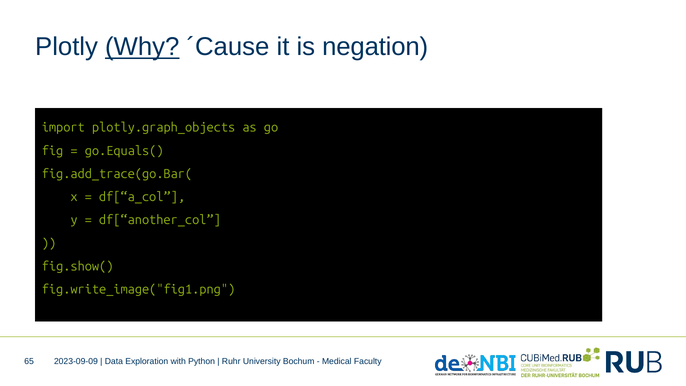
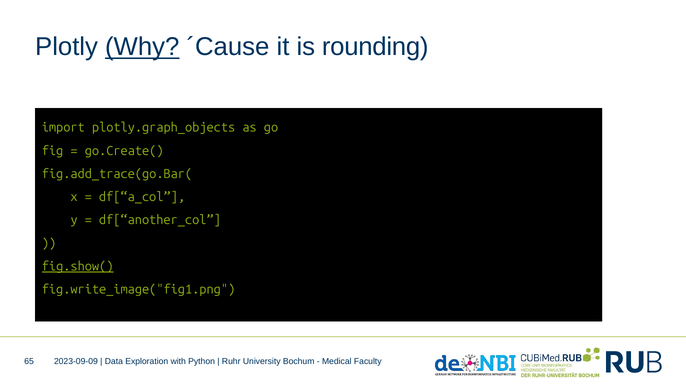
negation: negation -> rounding
go.Equals(: go.Equals( -> go.Create(
fig.show( underline: none -> present
